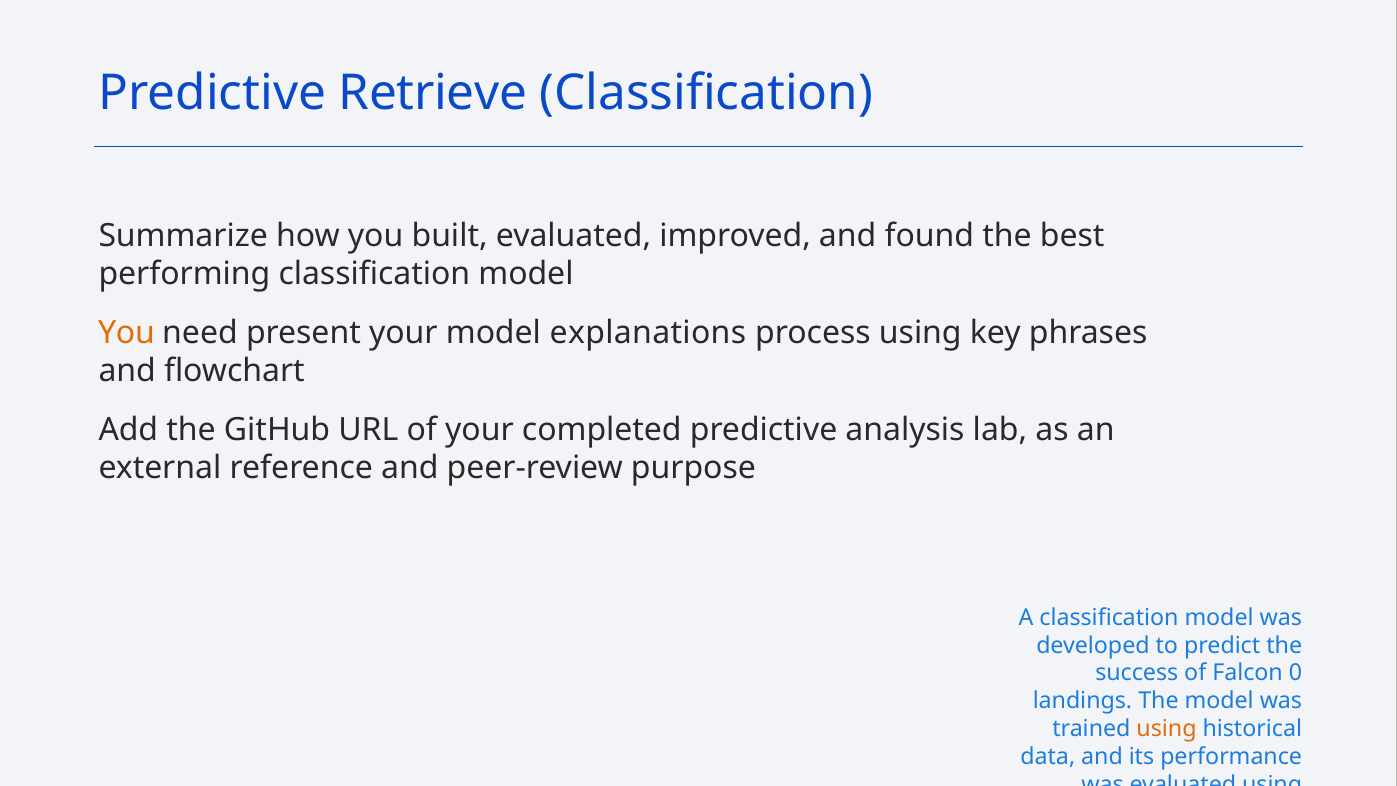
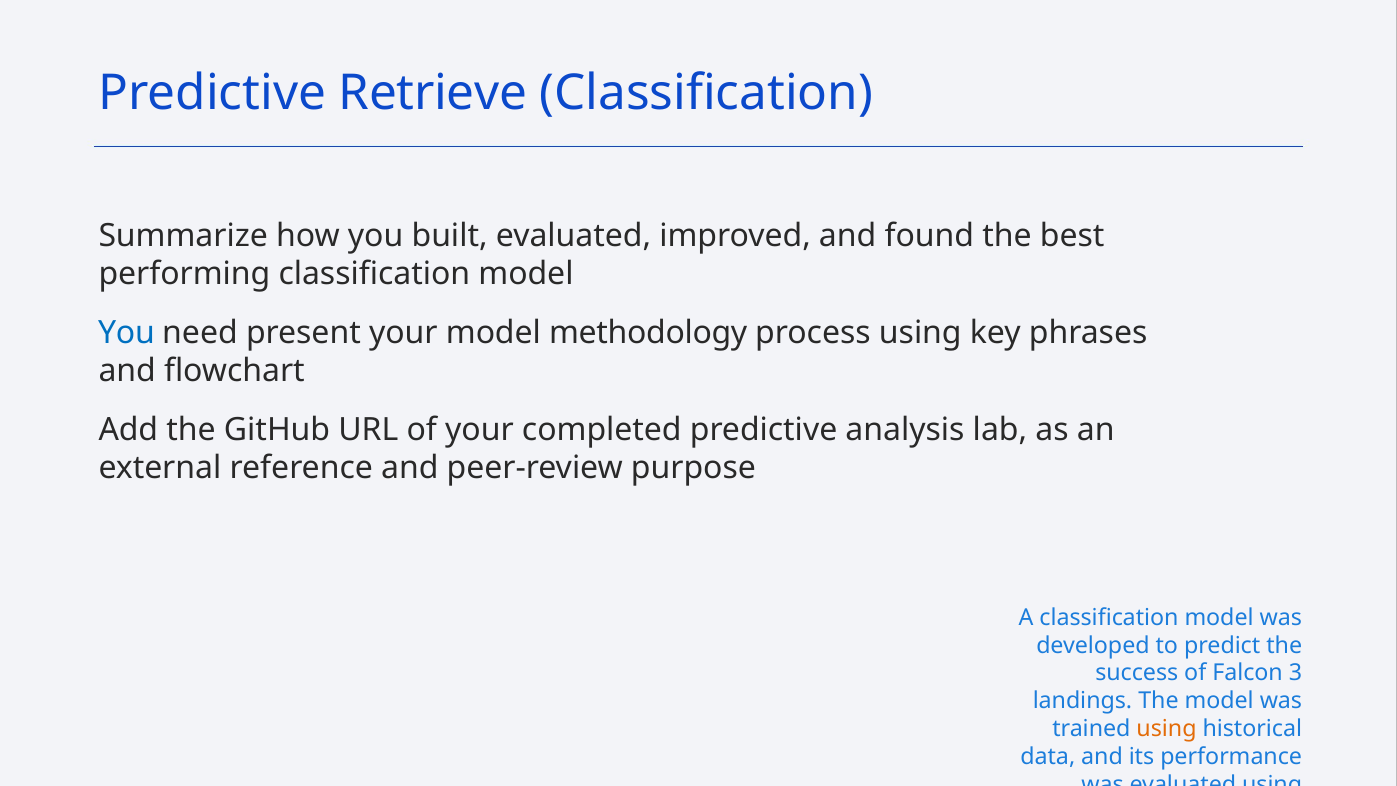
You at (126, 333) colour: orange -> blue
explanations: explanations -> methodology
0: 0 -> 3
